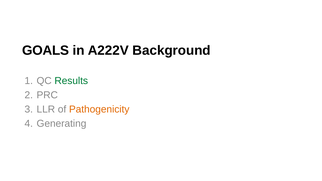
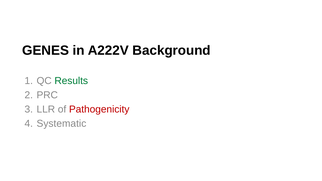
GOALS: GOALS -> GENES
Pathogenicity colour: orange -> red
Generating: Generating -> Systematic
